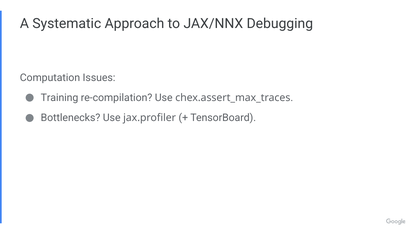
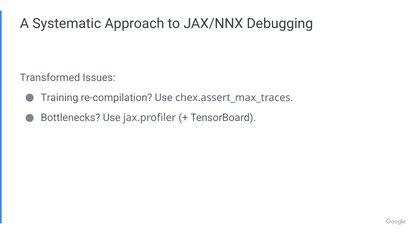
Computation: Computation -> Transformed
